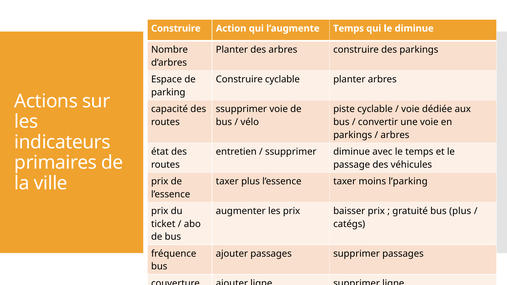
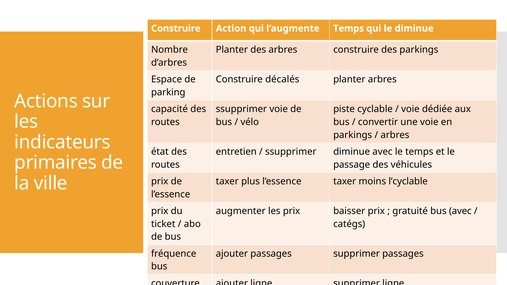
Construire cyclable: cyclable -> décalés
l’parking: l’parking -> l’cyclable
gratuité bus plus: plus -> avec
